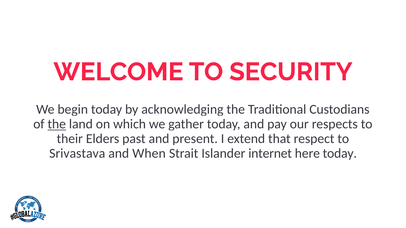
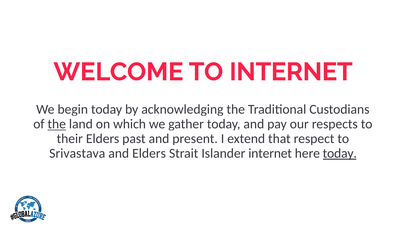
TO SECURITY: SECURITY -> INTERNET
and When: When -> Elders
today at (340, 154) underline: none -> present
